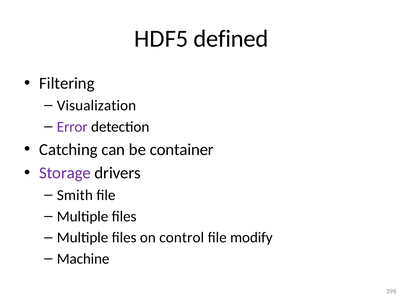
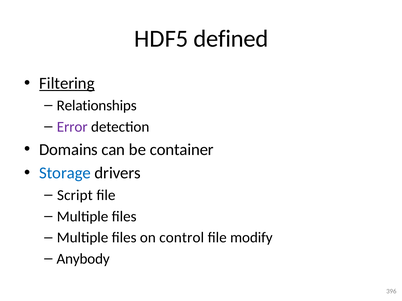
Filtering underline: none -> present
Visualization: Visualization -> Relationships
Catching: Catching -> Domains
Storage colour: purple -> blue
Smith: Smith -> Script
Machine: Machine -> Anybody
